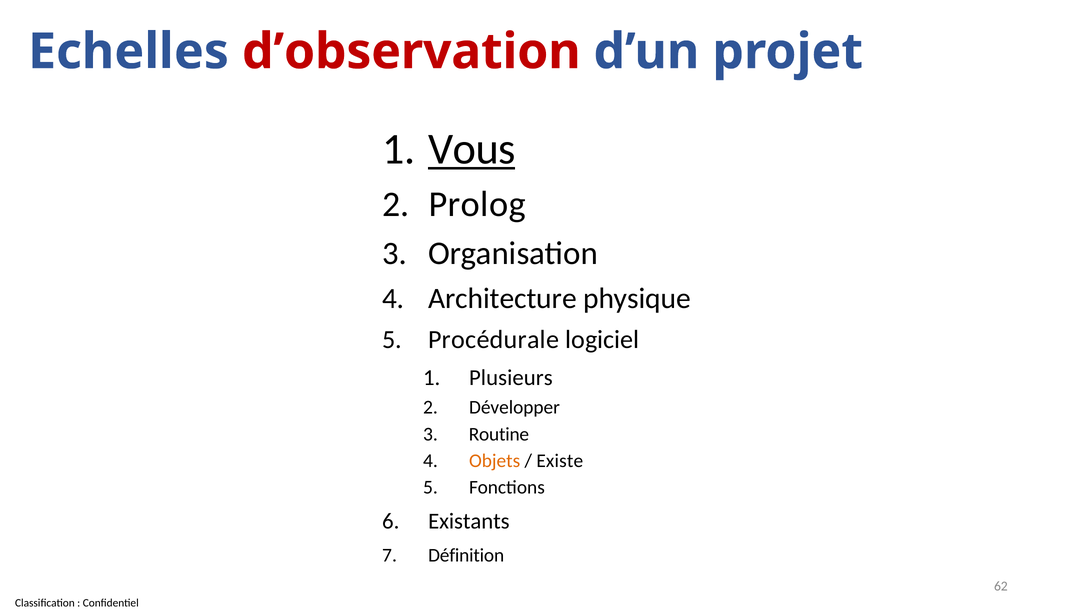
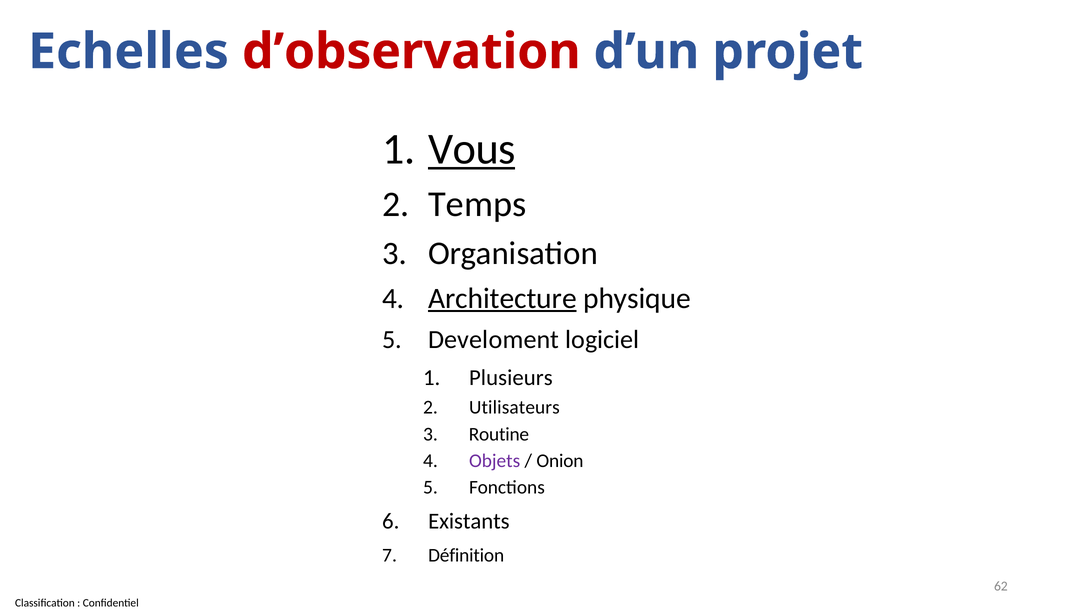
Prolog: Prolog -> Temps
Architecture underline: none -> present
Procédurale: Procédurale -> Develoment
Développer: Développer -> Utilisateurs
Objets colour: orange -> purple
Existe: Existe -> Onion
